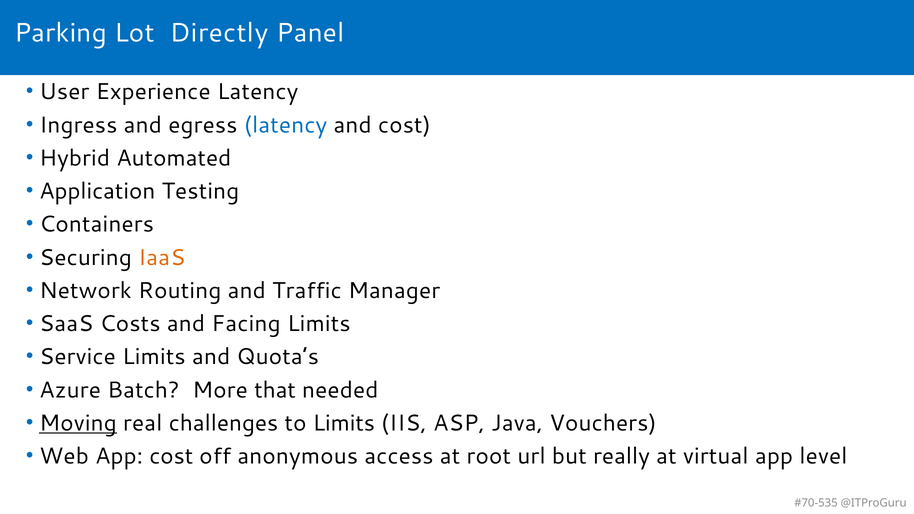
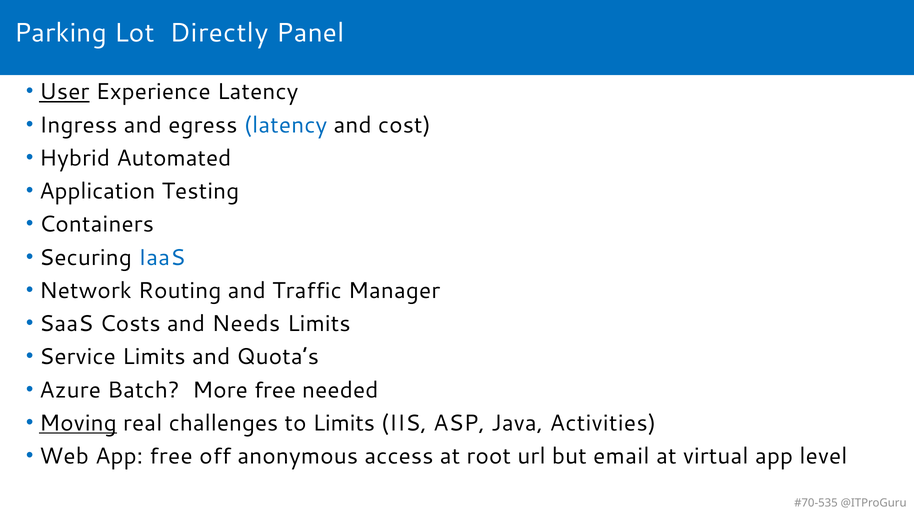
User underline: none -> present
IaaS colour: orange -> blue
Facing: Facing -> Needs
More that: that -> free
Vouchers: Vouchers -> Activities
App cost: cost -> free
really: really -> email
